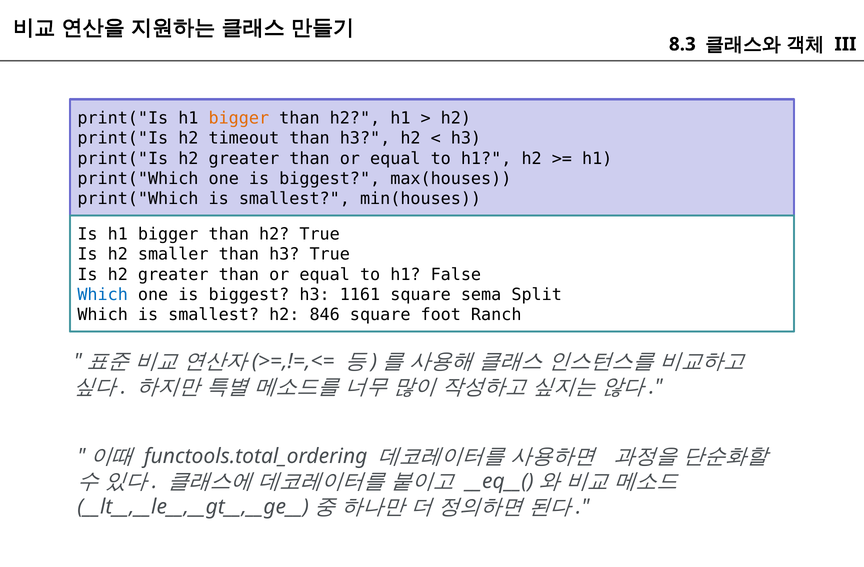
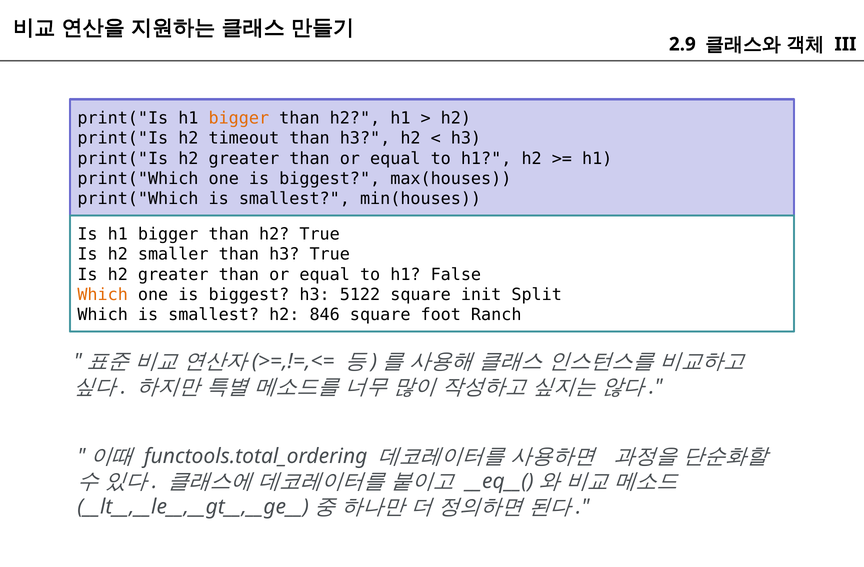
8.3: 8.3 -> 2.9
Which at (103, 295) colour: blue -> orange
1161: 1161 -> 5122
sema: sema -> init
